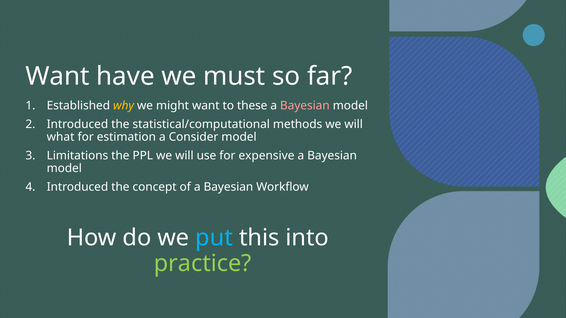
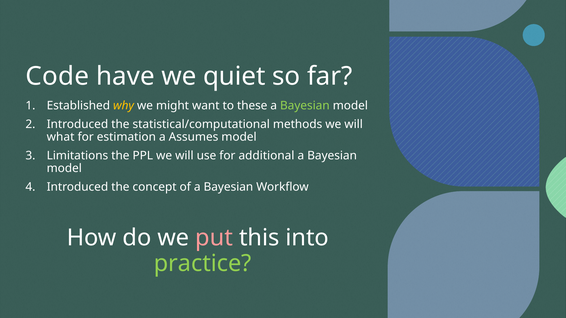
Want at (58, 76): Want -> Code
must: must -> quiet
Bayesian at (305, 106) colour: pink -> light green
Consider: Consider -> Assumes
expensive: expensive -> additional
put colour: light blue -> pink
